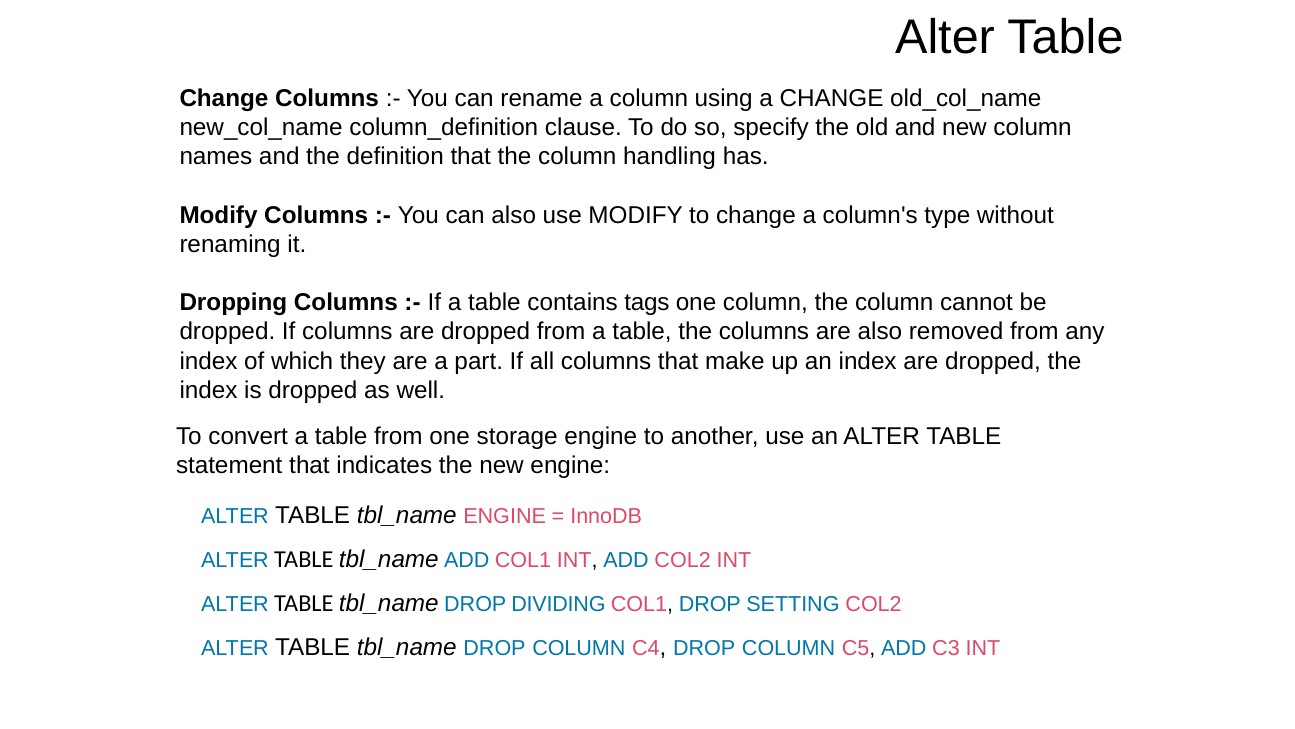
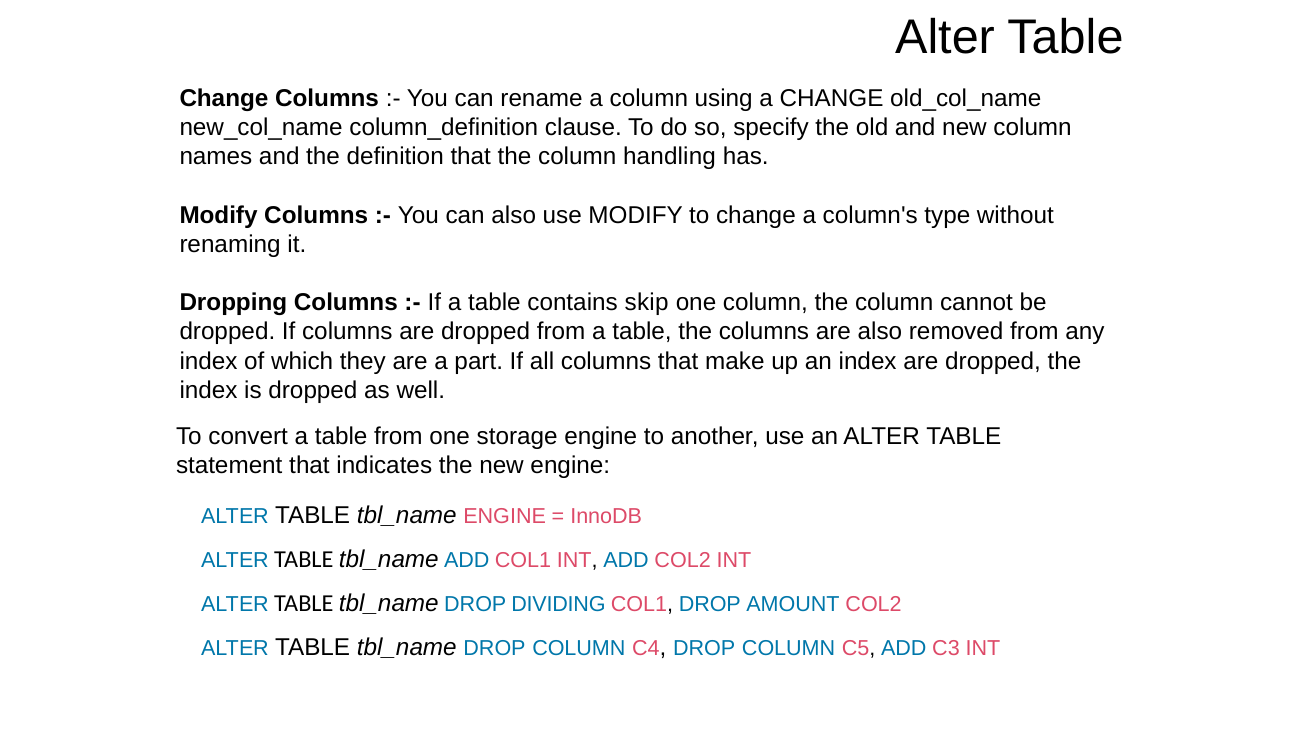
tags: tags -> skip
SETTING: SETTING -> AMOUNT
